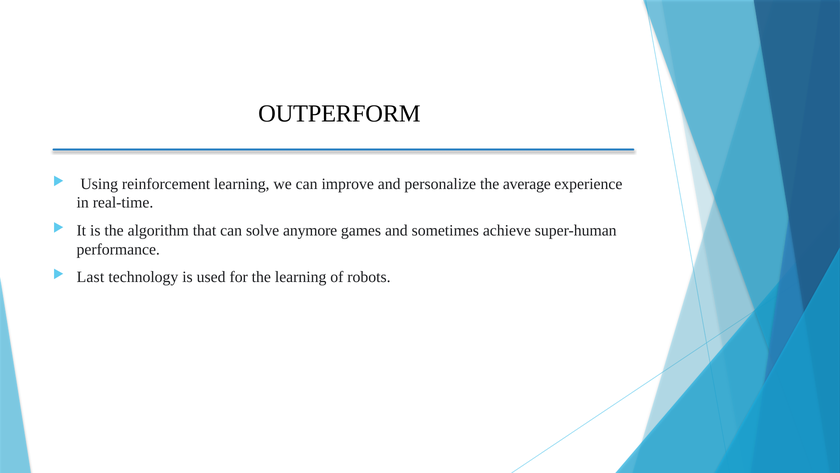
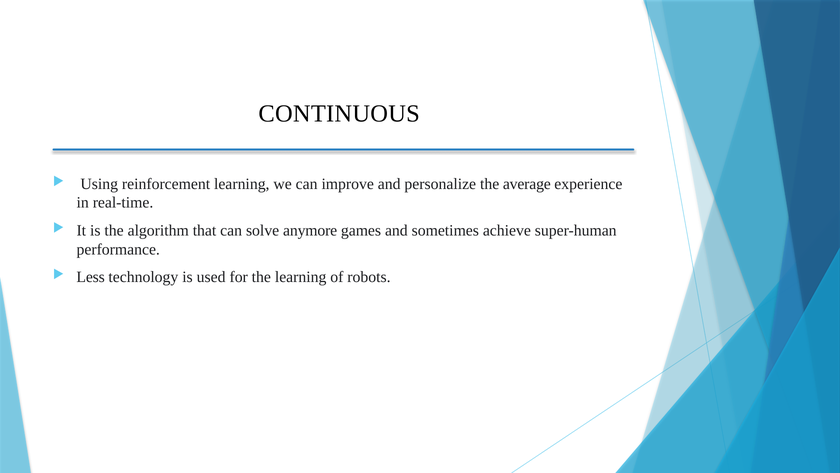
OUTPERFORM: OUTPERFORM -> CONTINUOUS
Last: Last -> Less
